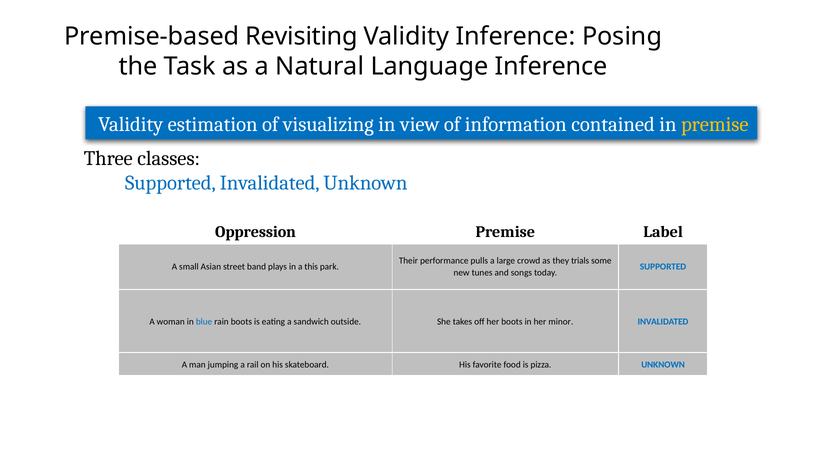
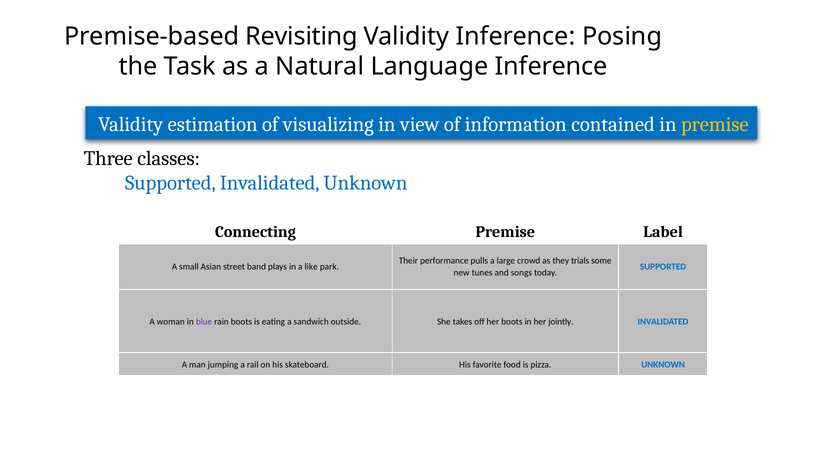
Oppression: Oppression -> Connecting
this: this -> like
blue colour: blue -> purple
minor: minor -> jointly
